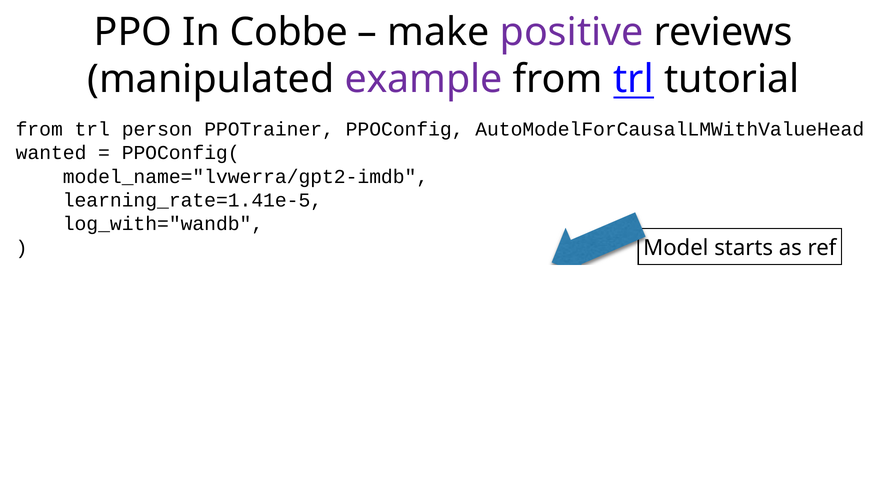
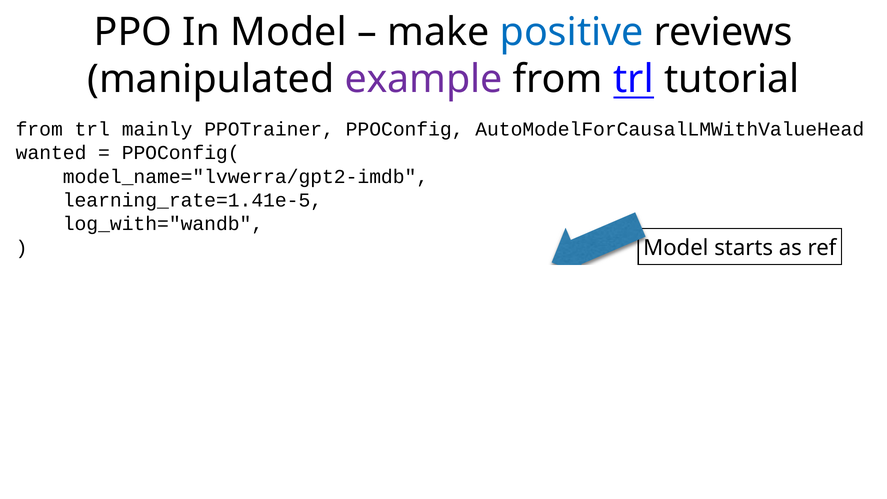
In Cobbe: Cobbe -> Model
positive at (572, 32) colour: purple -> blue
person: person -> mainly
